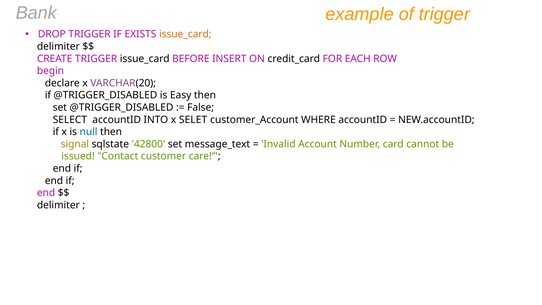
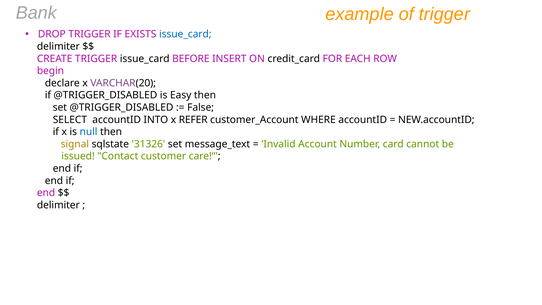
issue_card at (185, 34) colour: orange -> blue
SELET: SELET -> REFER
42800: 42800 -> 31326
